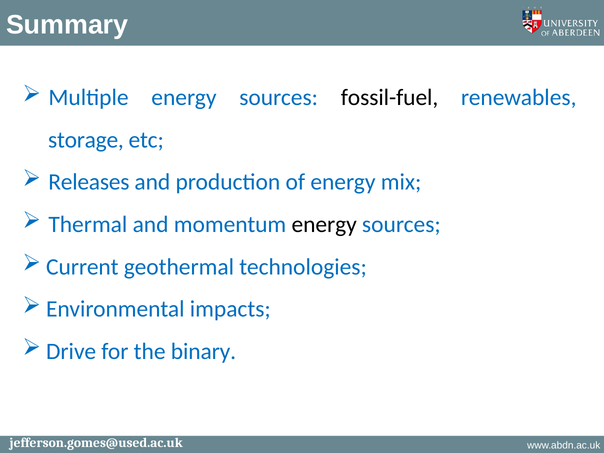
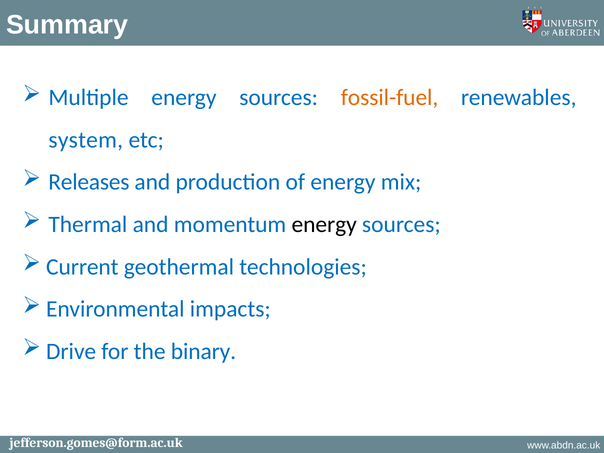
fossil-fuel colour: black -> orange
storage: storage -> system
jefferson.gomes@used.ac.uk: jefferson.gomes@used.ac.uk -> jefferson.gomes@form.ac.uk
